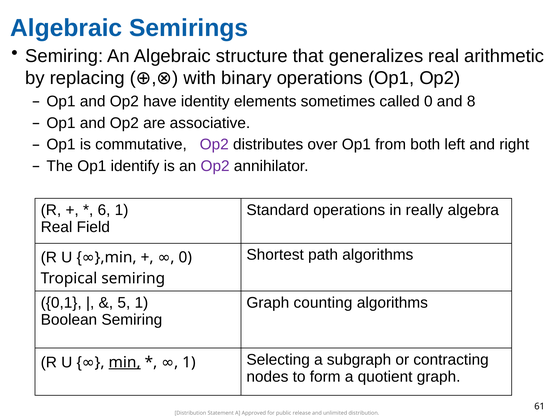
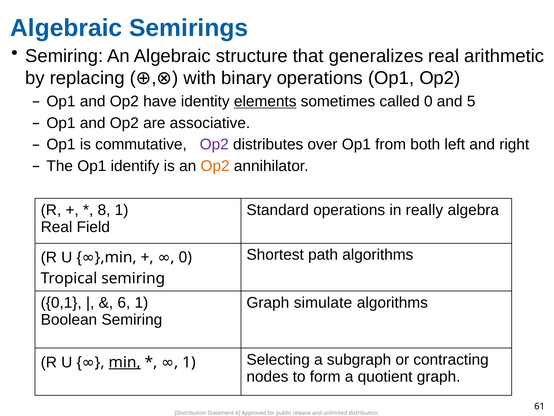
elements underline: none -> present
8: 8 -> 5
Op2 at (215, 166) colour: purple -> orange
6: 6 -> 8
5: 5 -> 6
counting: counting -> simulate
